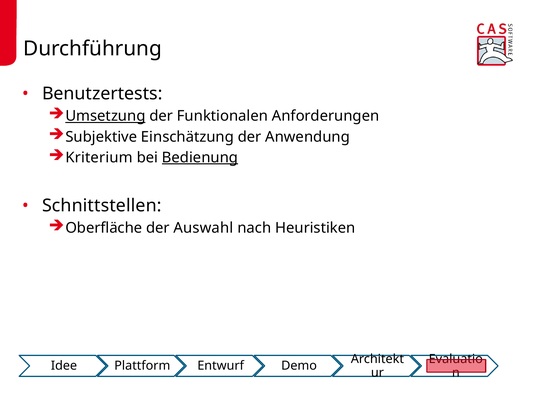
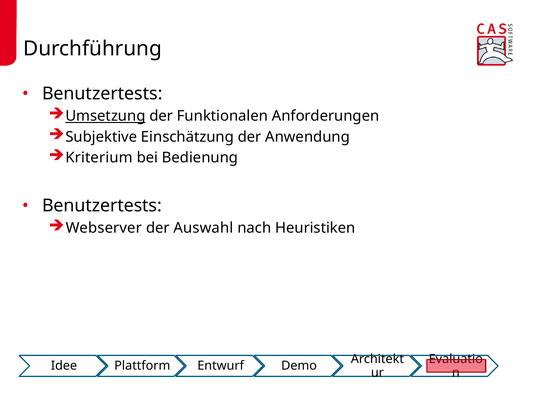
Bedienung underline: present -> none
Schnittstellen at (102, 206): Schnittstellen -> Benutzertests
Oberfläche: Oberfläche -> Webserver
